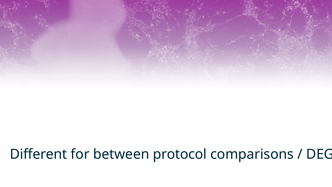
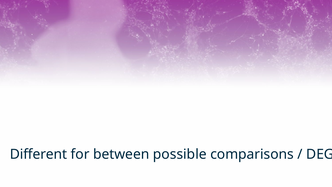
protocol: protocol -> possible
